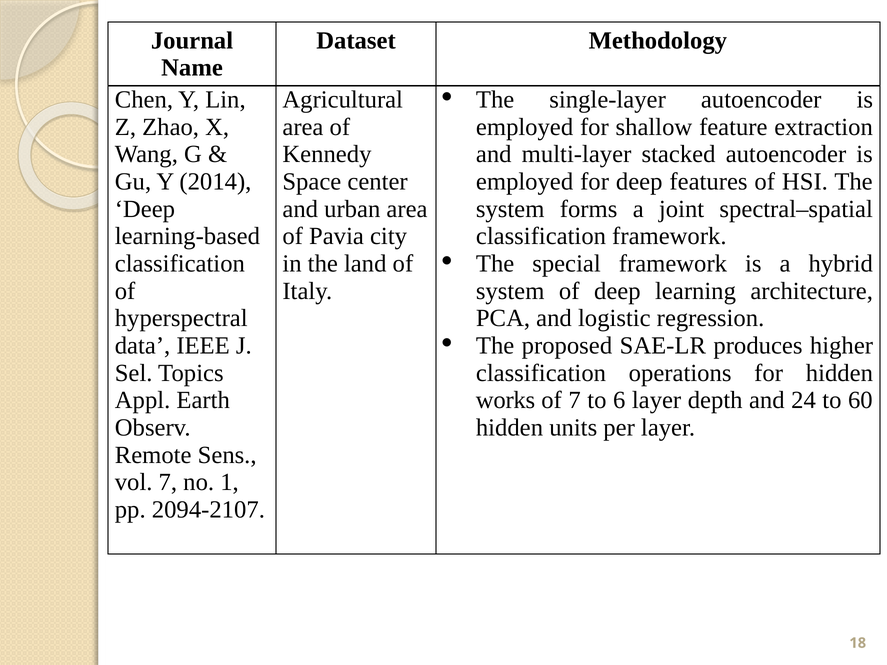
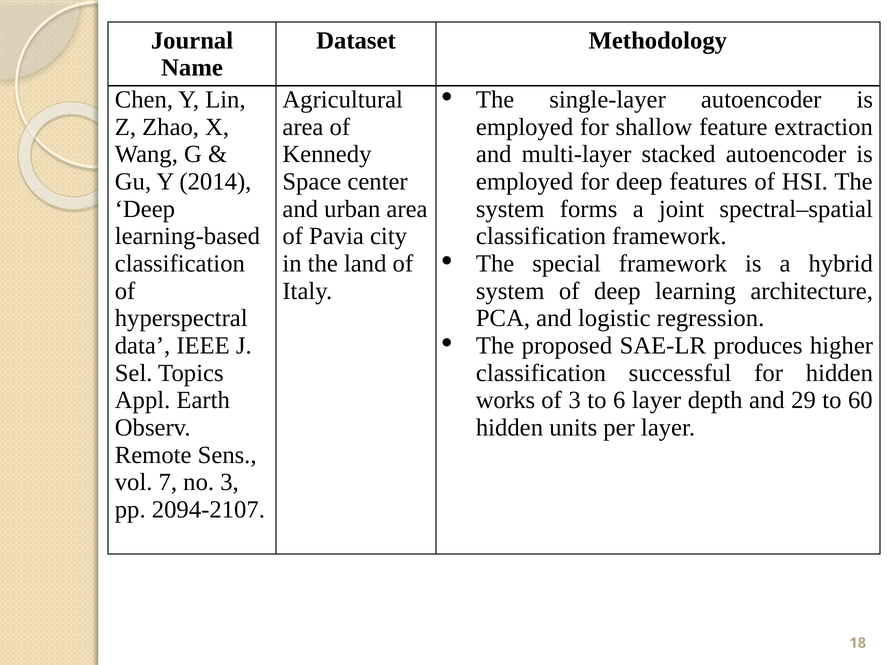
operations: operations -> successful
of 7: 7 -> 3
24: 24 -> 29
no 1: 1 -> 3
